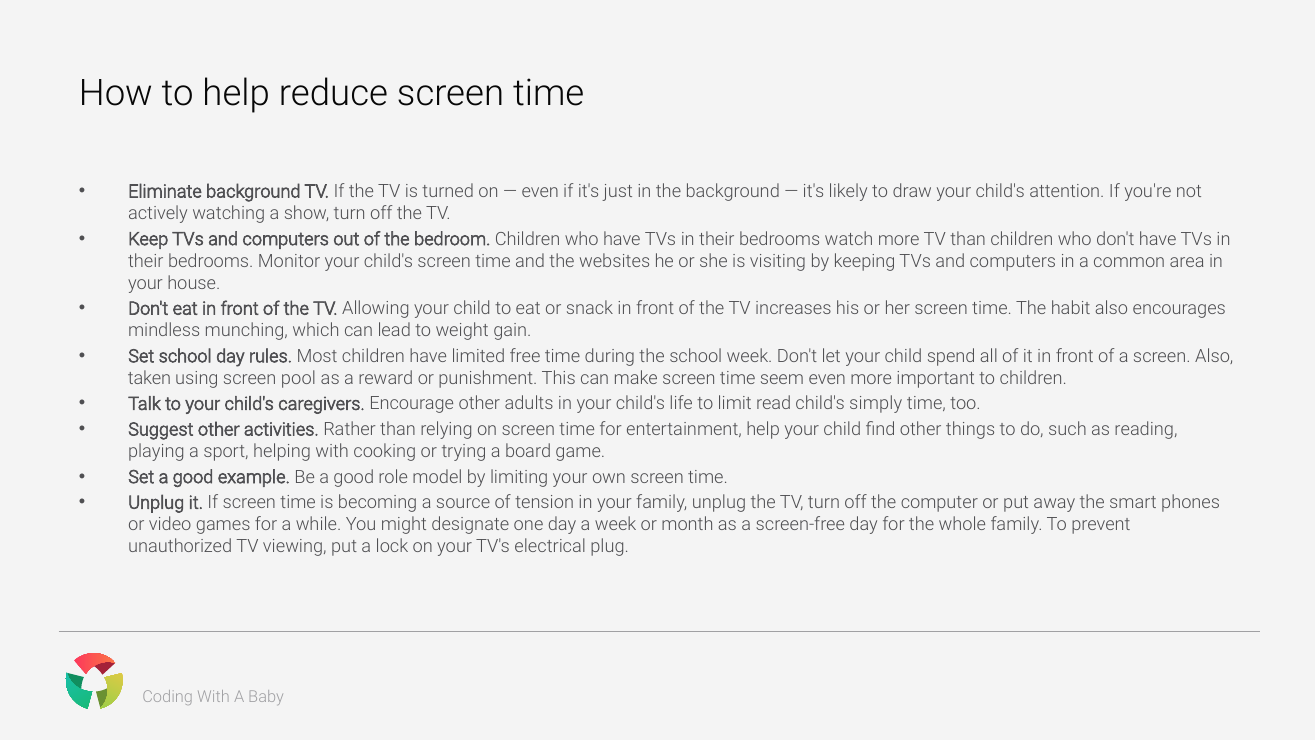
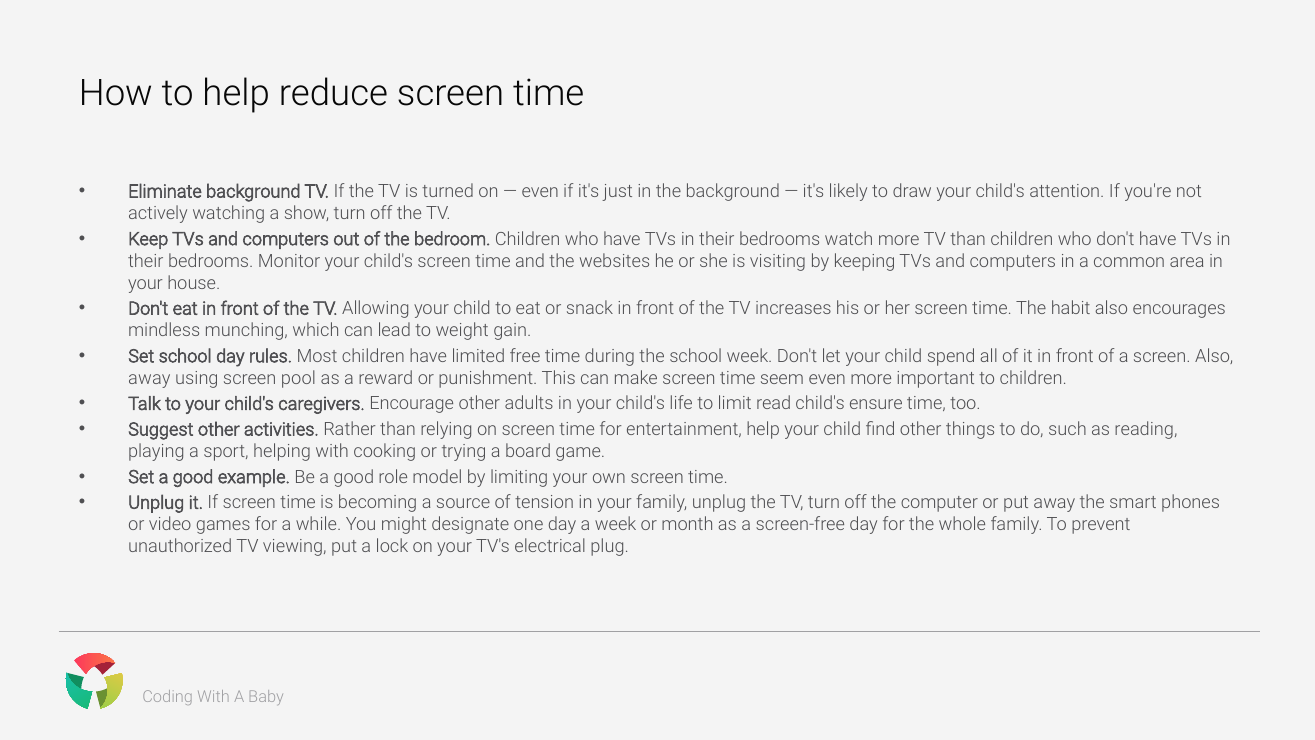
taken at (150, 378): taken -> away
simply: simply -> ensure
